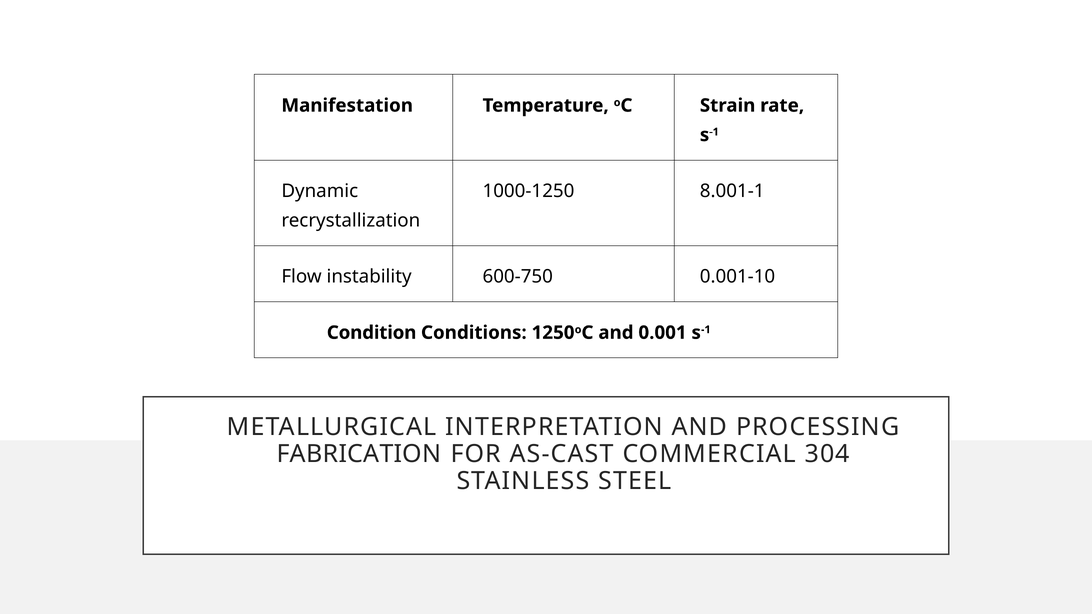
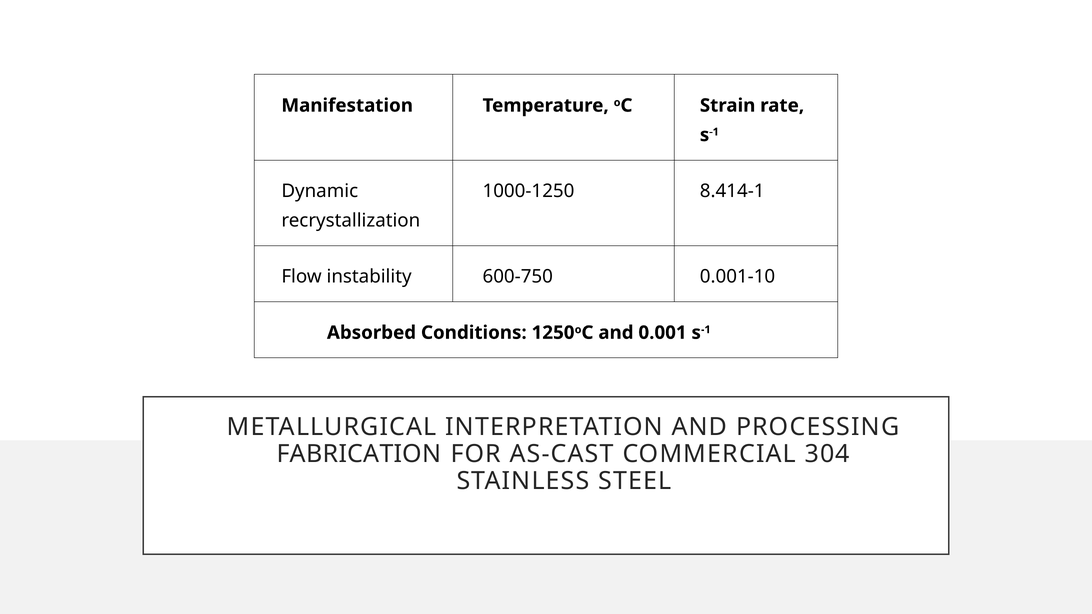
8.001-1: 8.001-1 -> 8.414-1
Condition: Condition -> Absorbed
